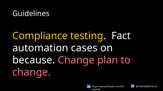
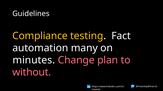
cases: cases -> many
because: because -> minutes
change at (32, 73): change -> without
